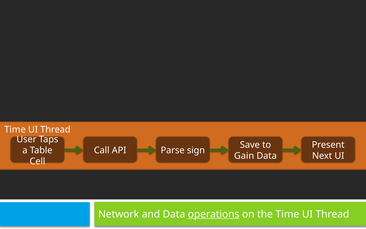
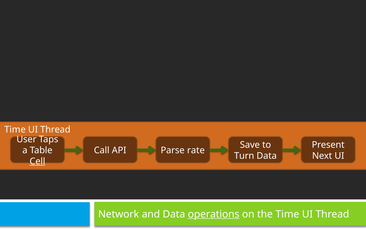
sign: sign -> rate
Gain: Gain -> Turn
Cell underline: none -> present
